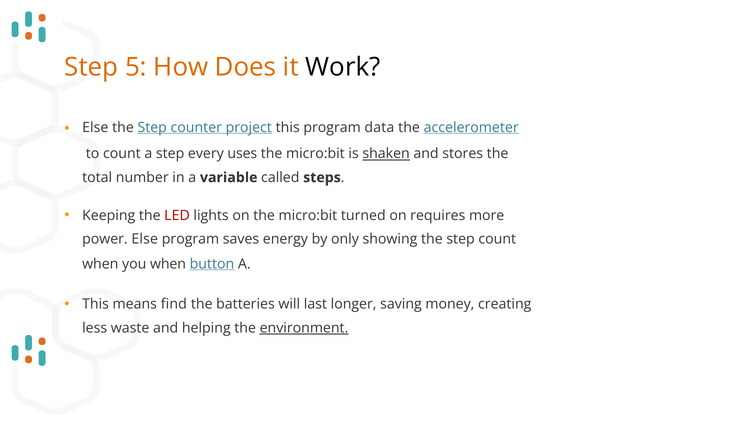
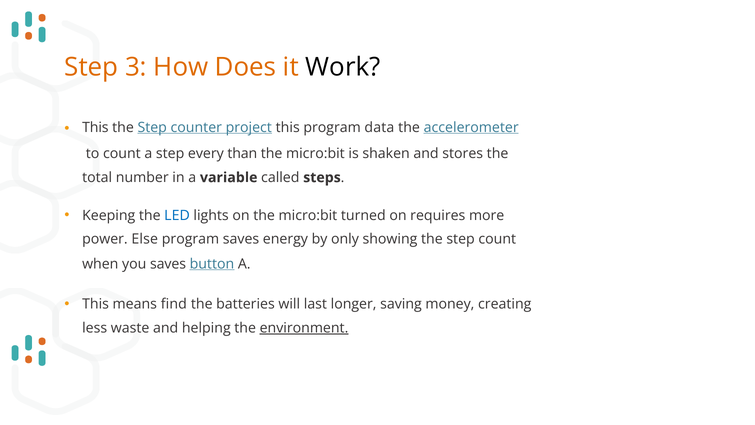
5: 5 -> 3
Else at (95, 128): Else -> This
uses: uses -> than
shaken underline: present -> none
LED colour: red -> blue
you when: when -> saves
